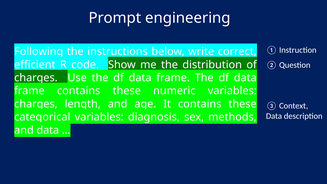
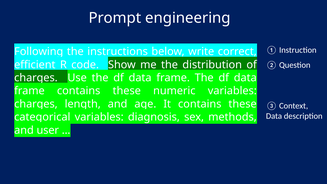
and data: data -> user
